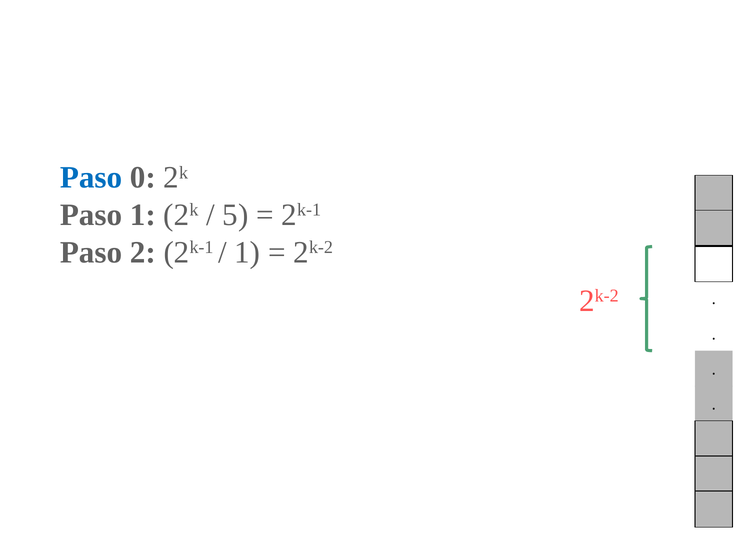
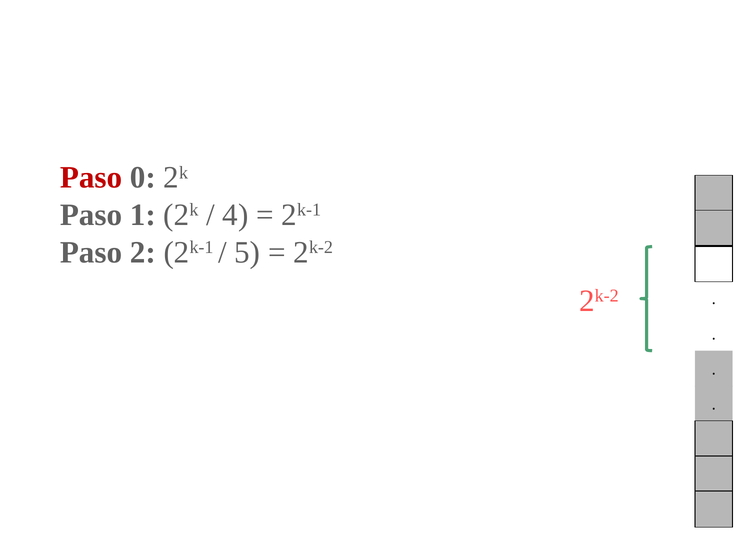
Paso at (91, 178) colour: blue -> red
5: 5 -> 4
1 at (247, 252): 1 -> 5
